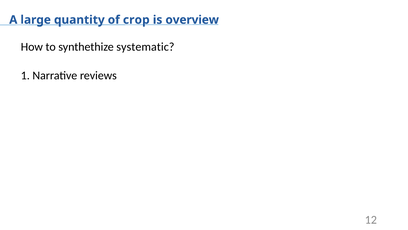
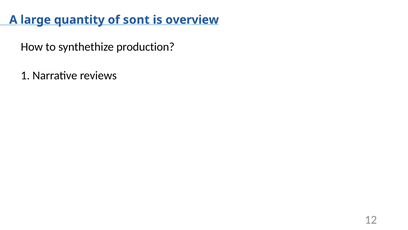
crop: crop -> sont
systematic: systematic -> production
